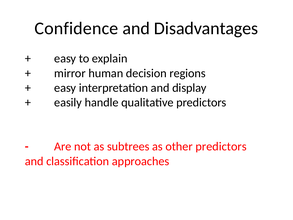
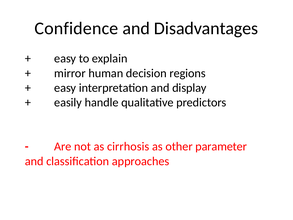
subtrees: subtrees -> cirrhosis
other predictors: predictors -> parameter
